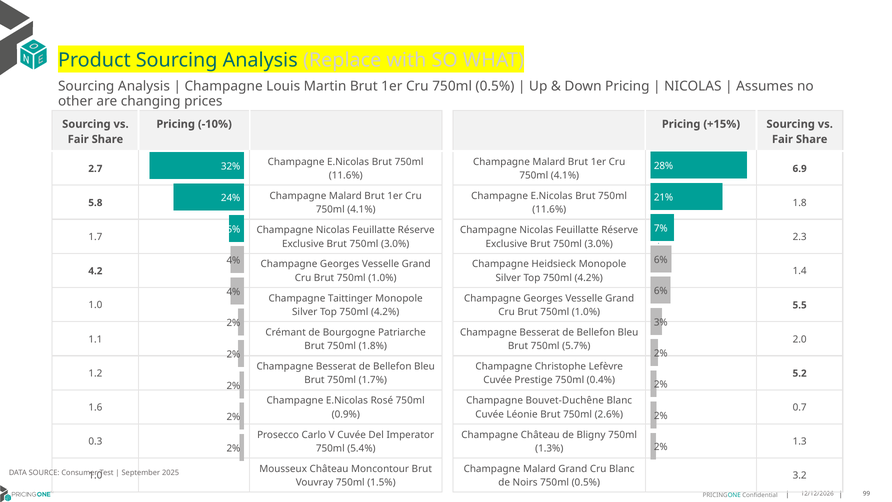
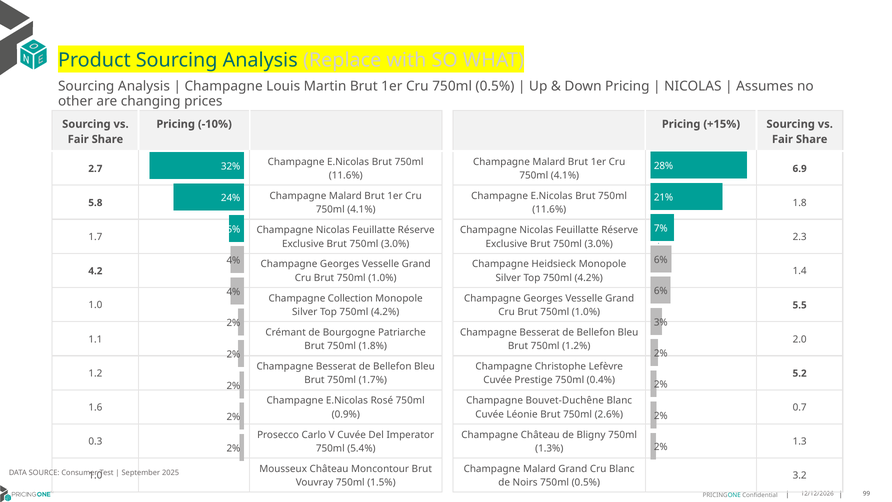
Taittinger: Taittinger -> Collection
5.7%: 5.7% -> 1.2%
